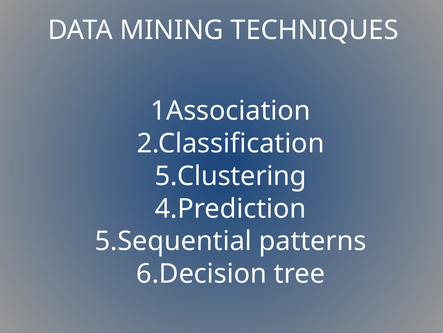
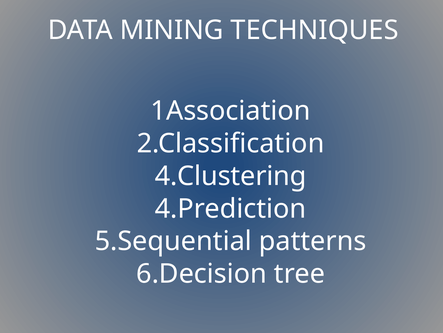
5.Clustering: 5.Clustering -> 4.Clustering
